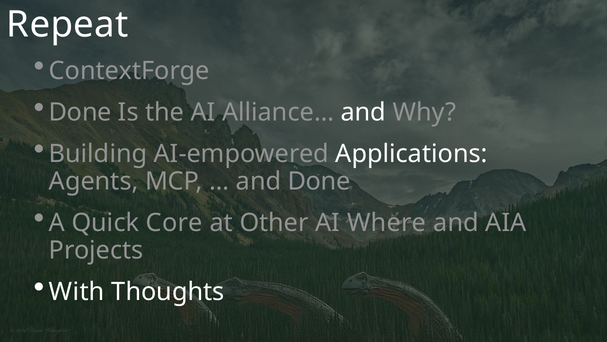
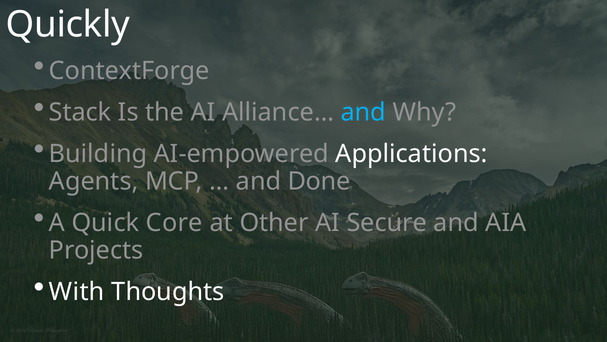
Repeat: Repeat -> Quickly
Done at (80, 112): Done -> Stack
and at (363, 112) colour: white -> light blue
Where: Where -> Secure
